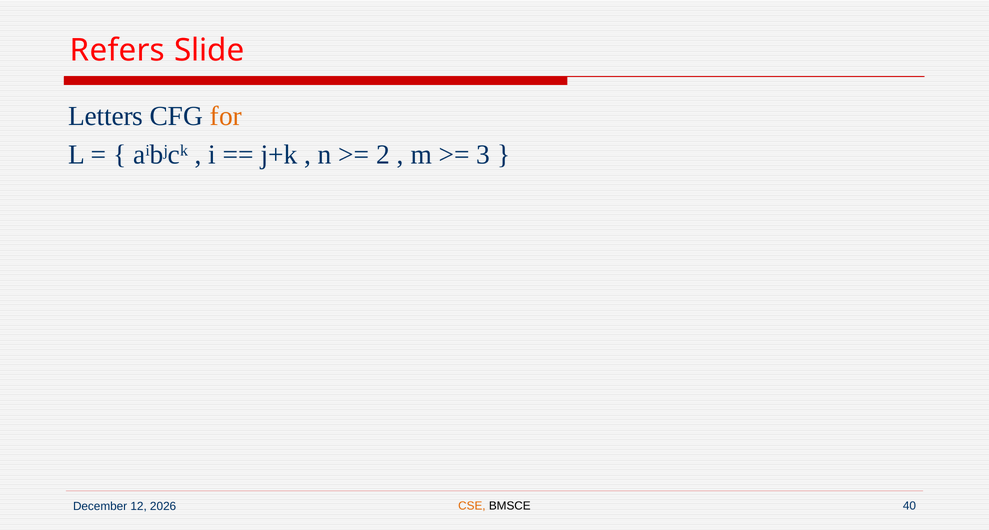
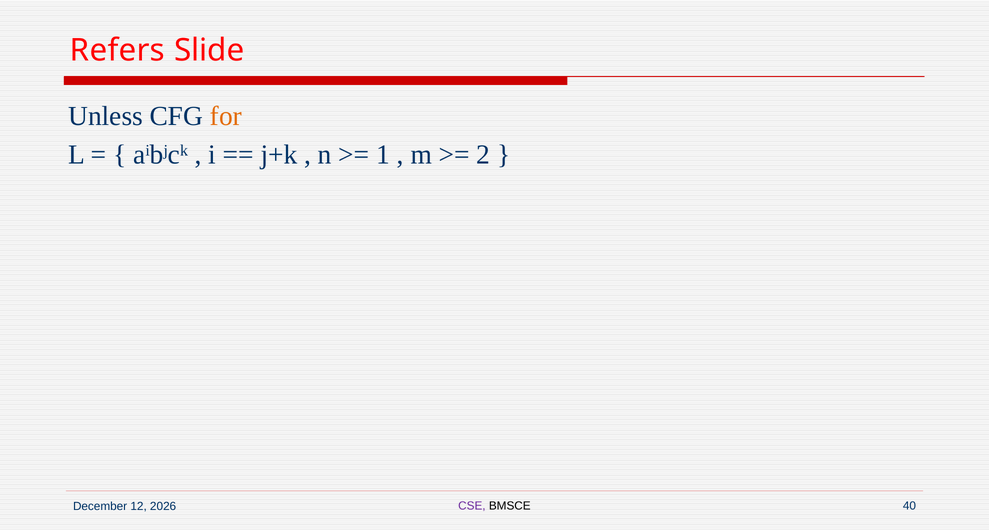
Letters: Letters -> Unless
2: 2 -> 1
3: 3 -> 2
CSE colour: orange -> purple
